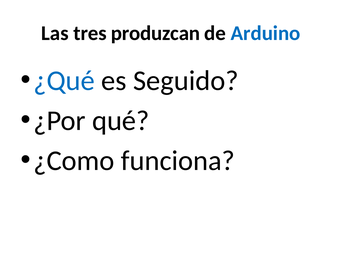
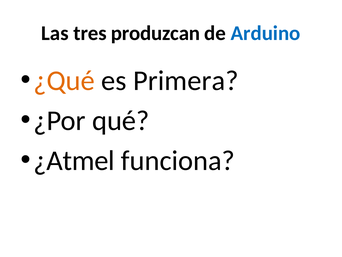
¿Qué colour: blue -> orange
Seguido: Seguido -> Primera
¿Como: ¿Como -> ¿Atmel
